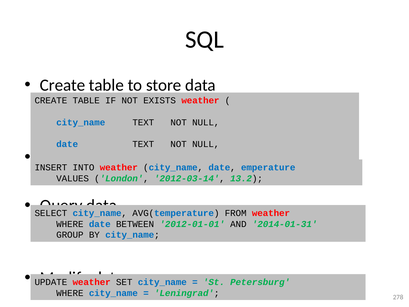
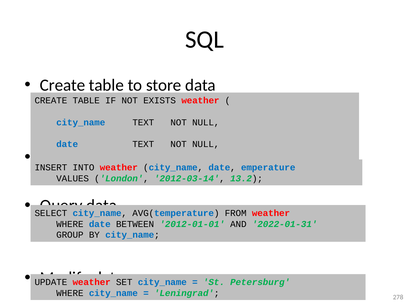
2014-01-31: 2014-01-31 -> 2022-01-31
